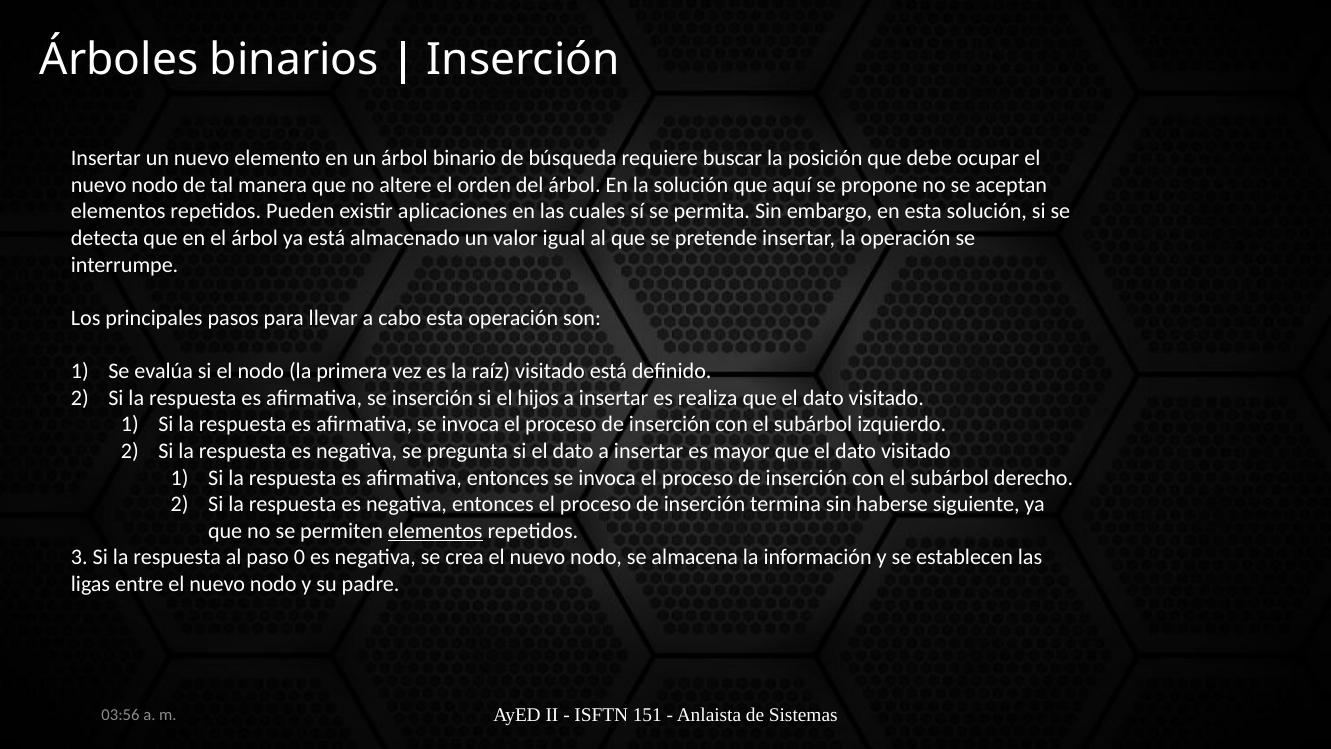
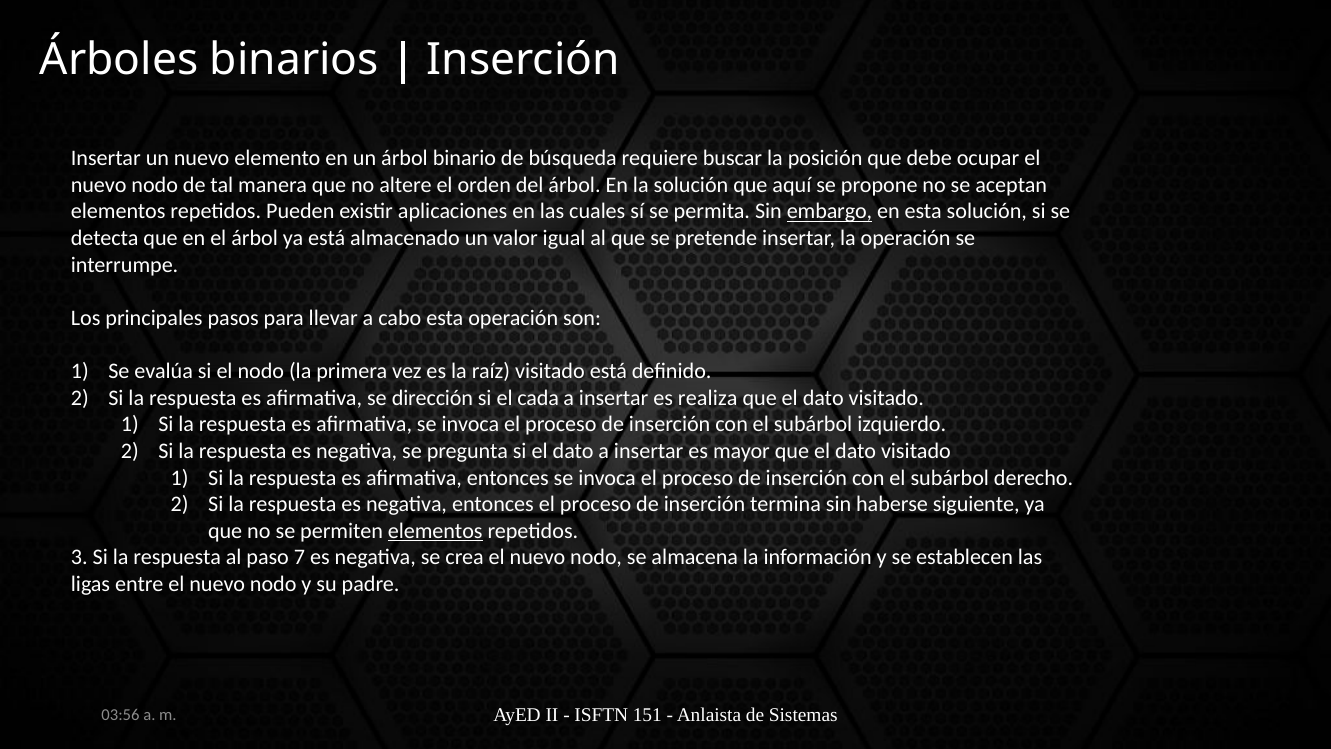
embargo underline: none -> present
se inserción: inserción -> dirección
hijos: hijos -> cada
0: 0 -> 7
